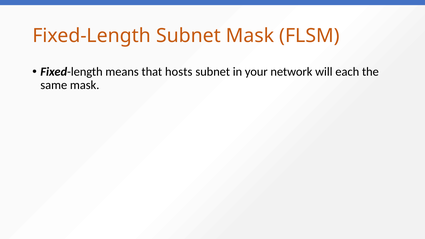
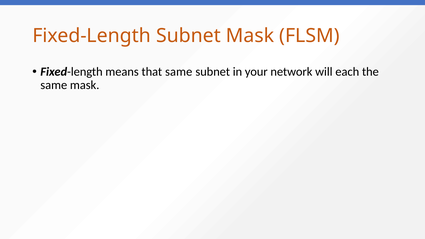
that hosts: hosts -> same
